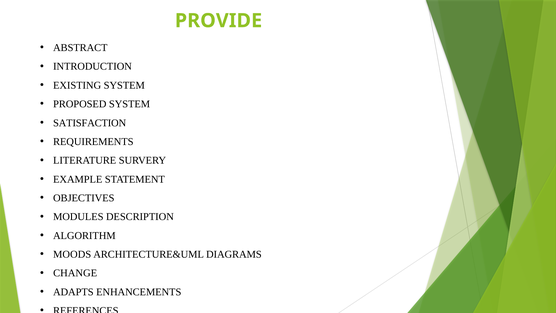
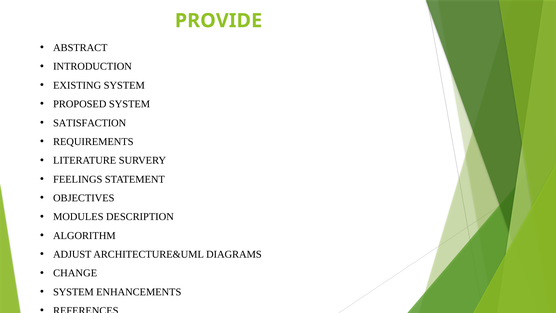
EXAMPLE: EXAMPLE -> FEELINGS
MOODS: MOODS -> ADJUST
ADAPTS at (73, 292): ADAPTS -> SYSTEM
